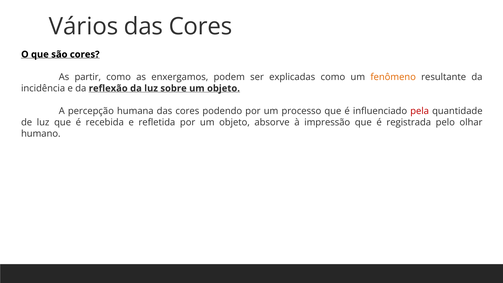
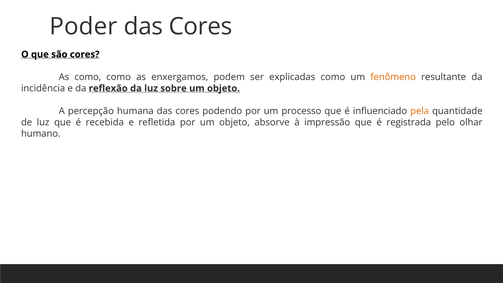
Vários: Vários -> Poder
As partir: partir -> como
pela colour: red -> orange
